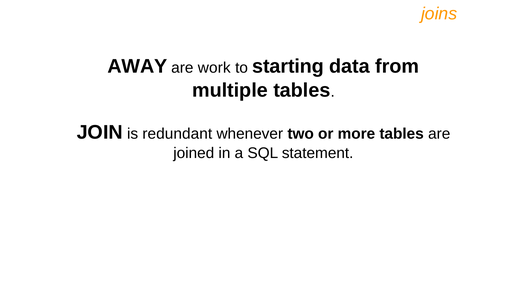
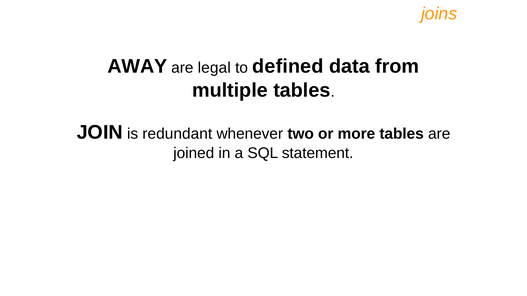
work: work -> legal
starting: starting -> defined
